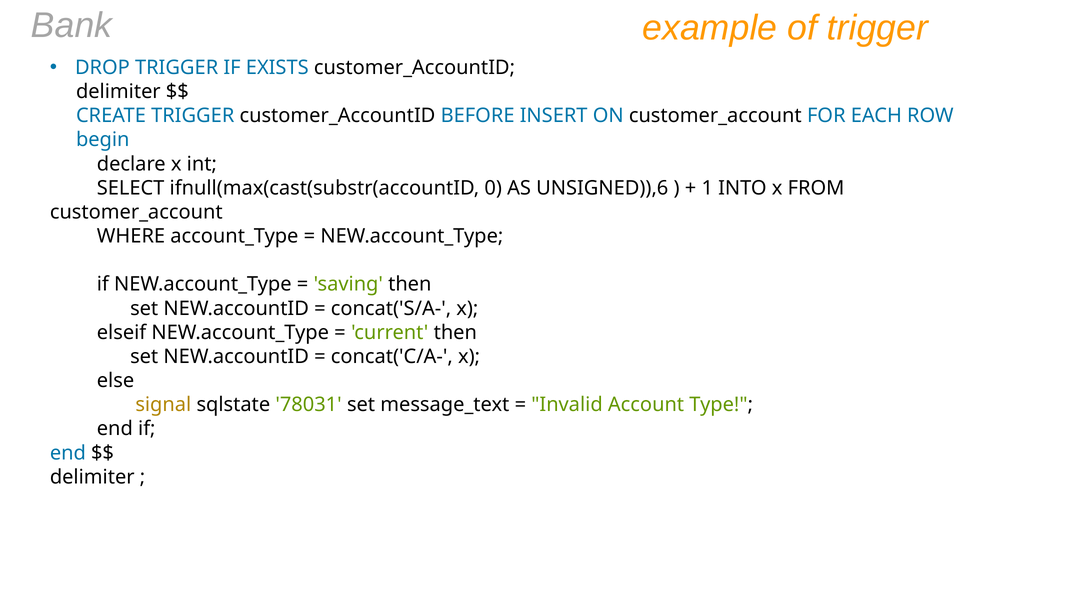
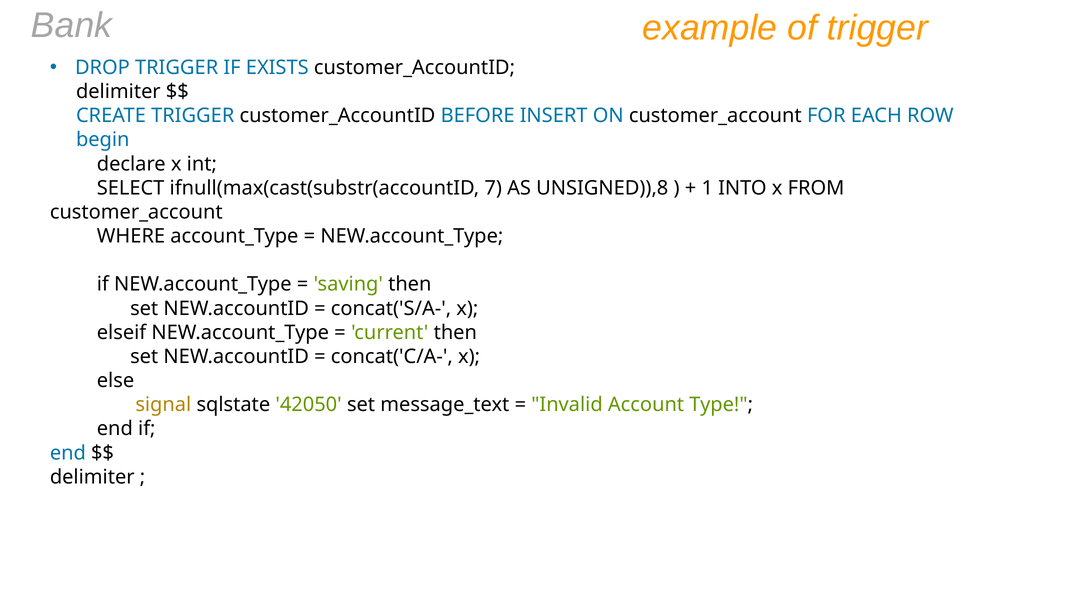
0: 0 -> 7
UNSIGNED)),6: UNSIGNED)),6 -> UNSIGNED)),8
78031: 78031 -> 42050
